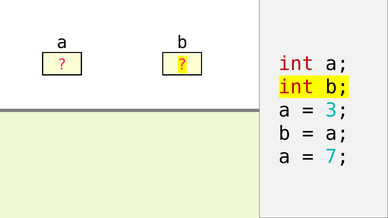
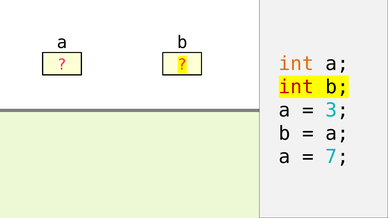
int at (296, 64) colour: red -> orange
